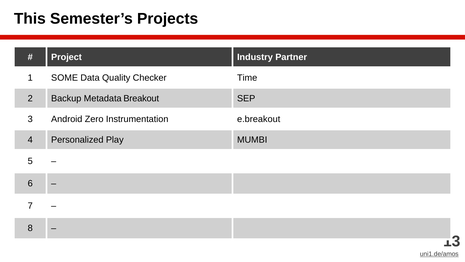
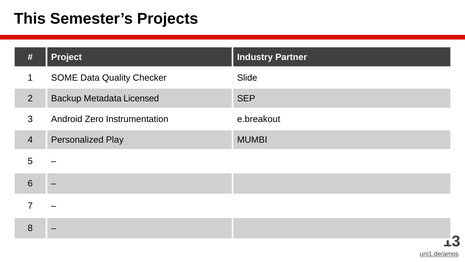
Time: Time -> Slide
Breakout: Breakout -> Licensed
